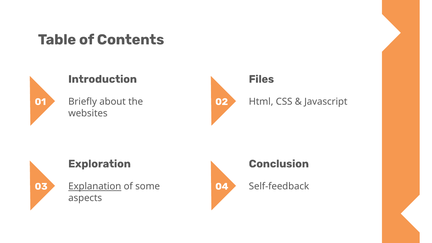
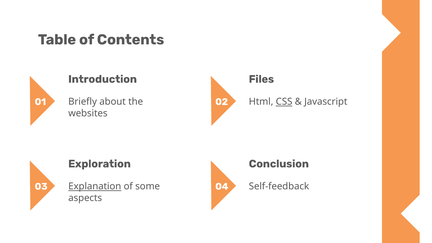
CSS underline: none -> present
